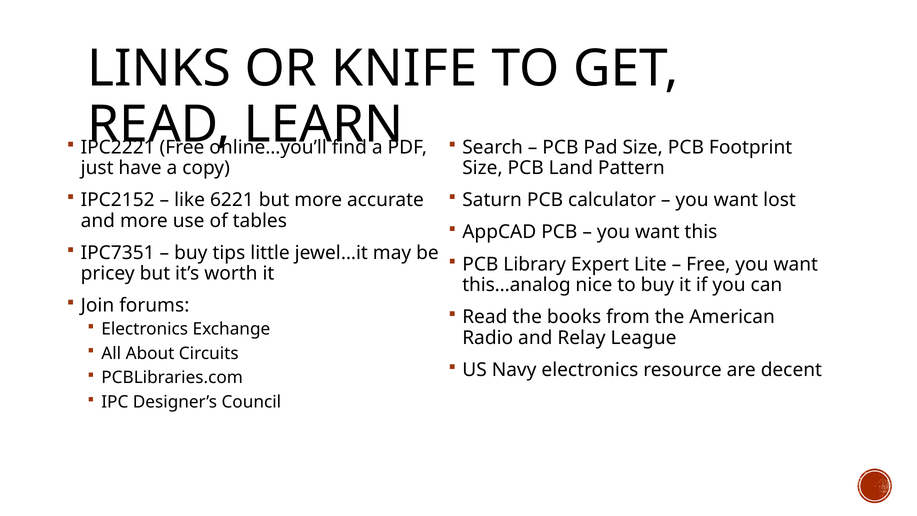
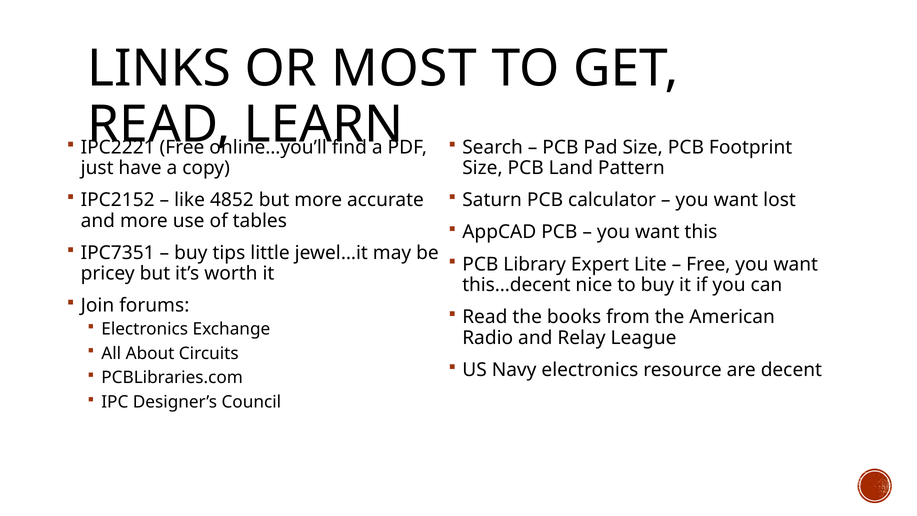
KNIFE: KNIFE -> MOST
6221: 6221 -> 4852
this…analog: this…analog -> this…decent
